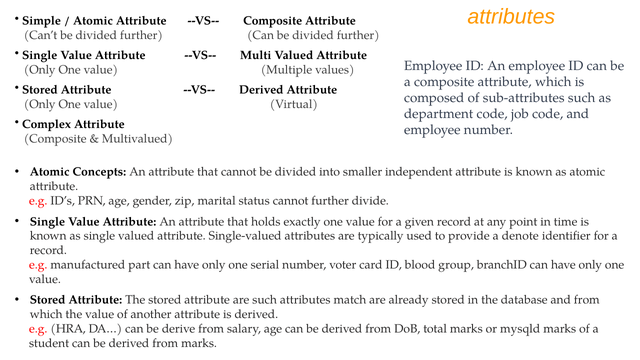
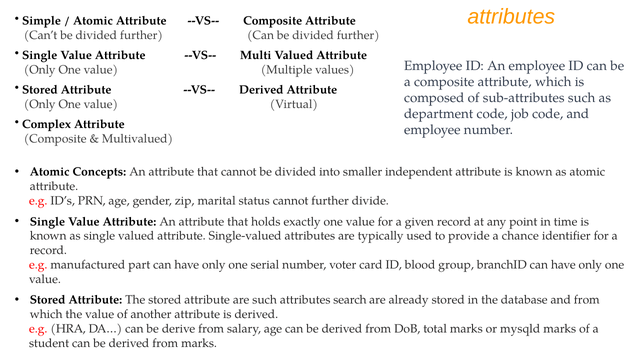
denote: denote -> chance
match: match -> search
